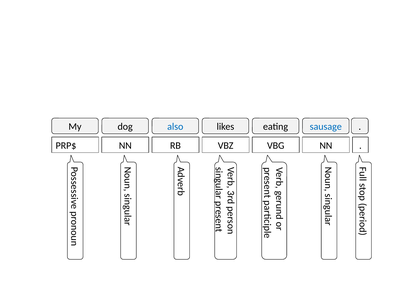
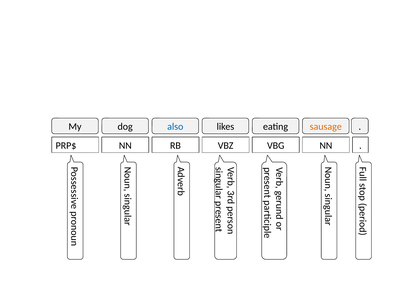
sausage colour: blue -> orange
